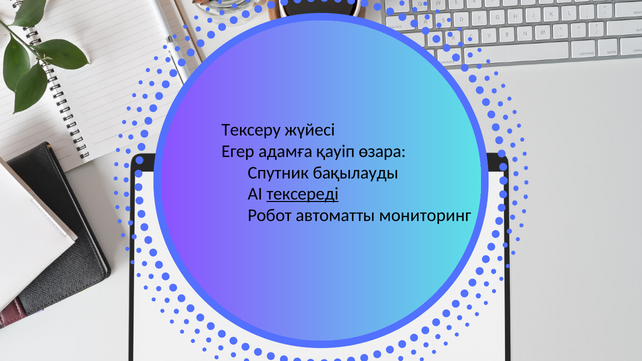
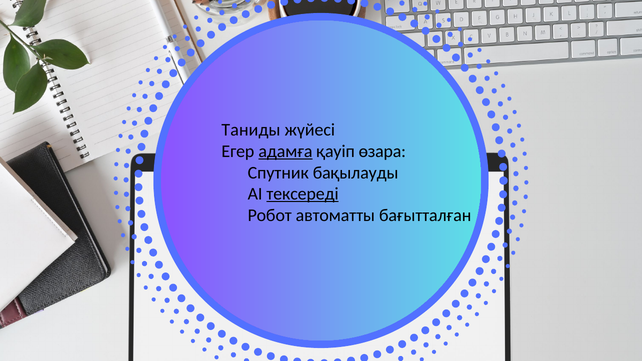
Тексеру: Тексеру -> Таниды
адамға underline: none -> present
мониторинг: мониторинг -> бағытталған
